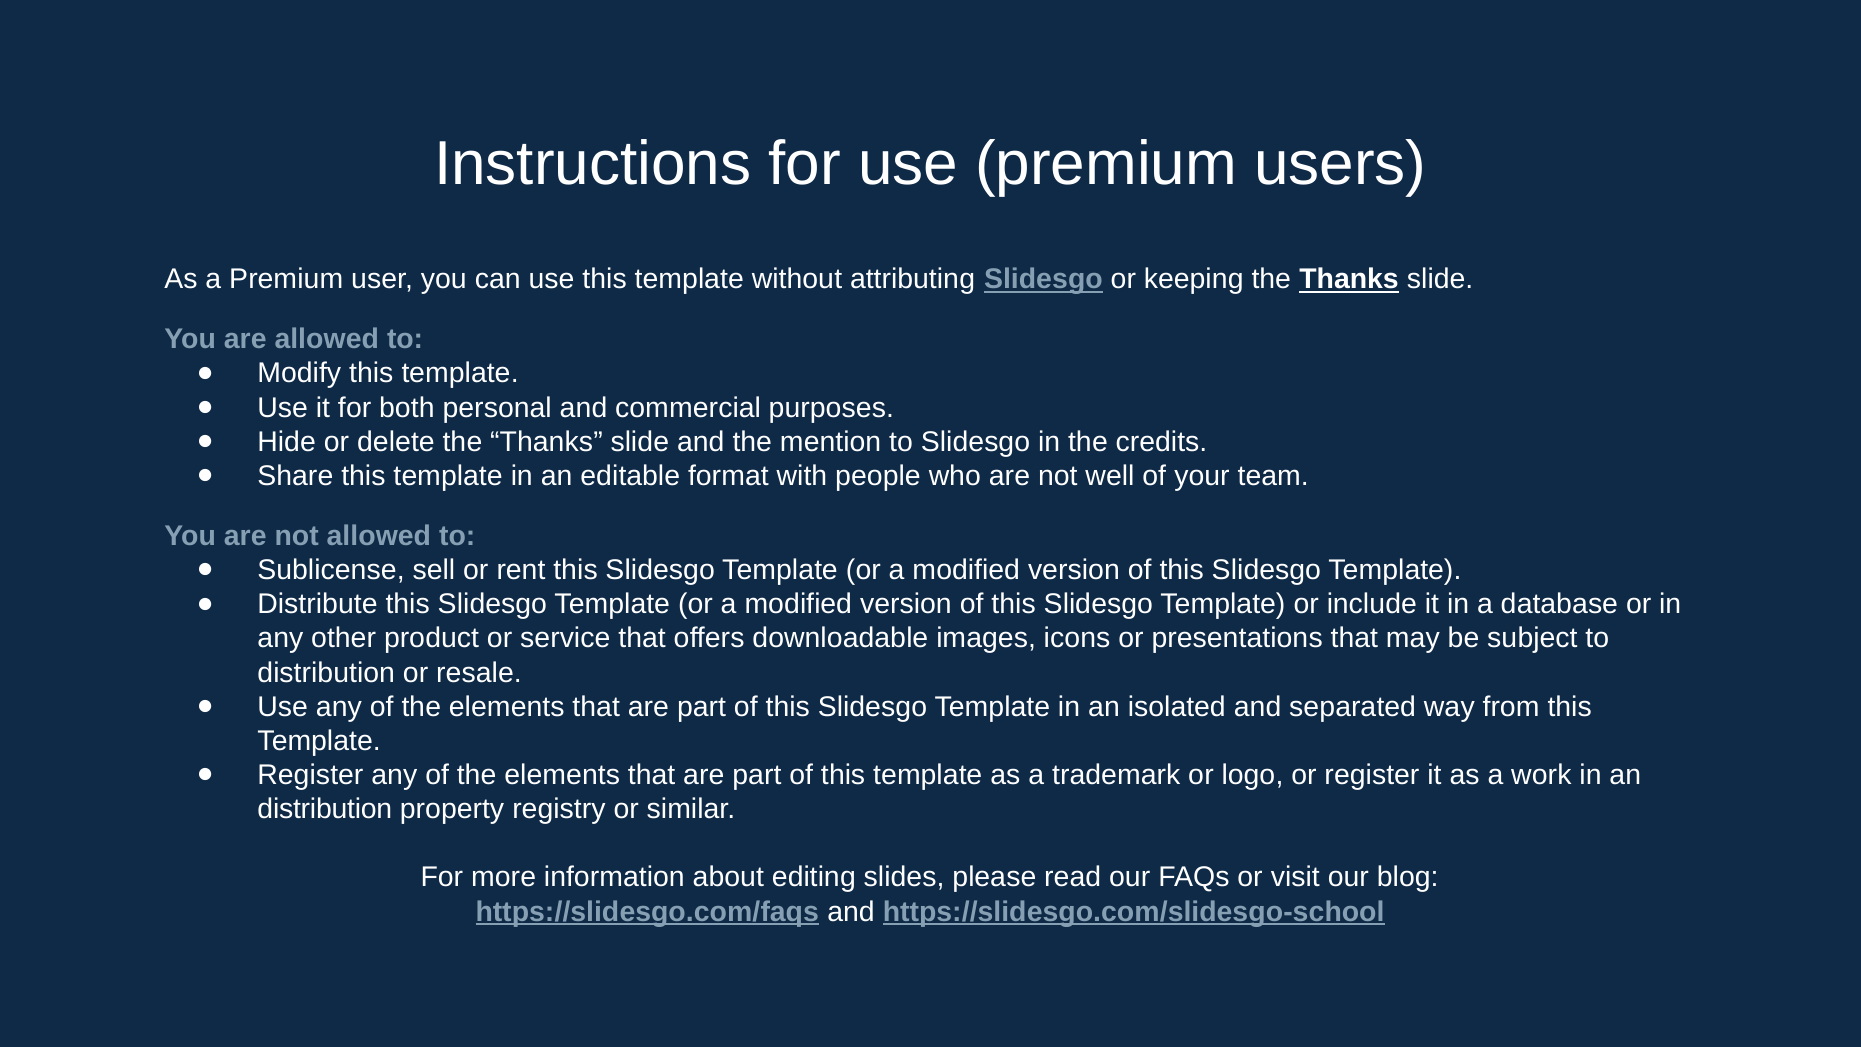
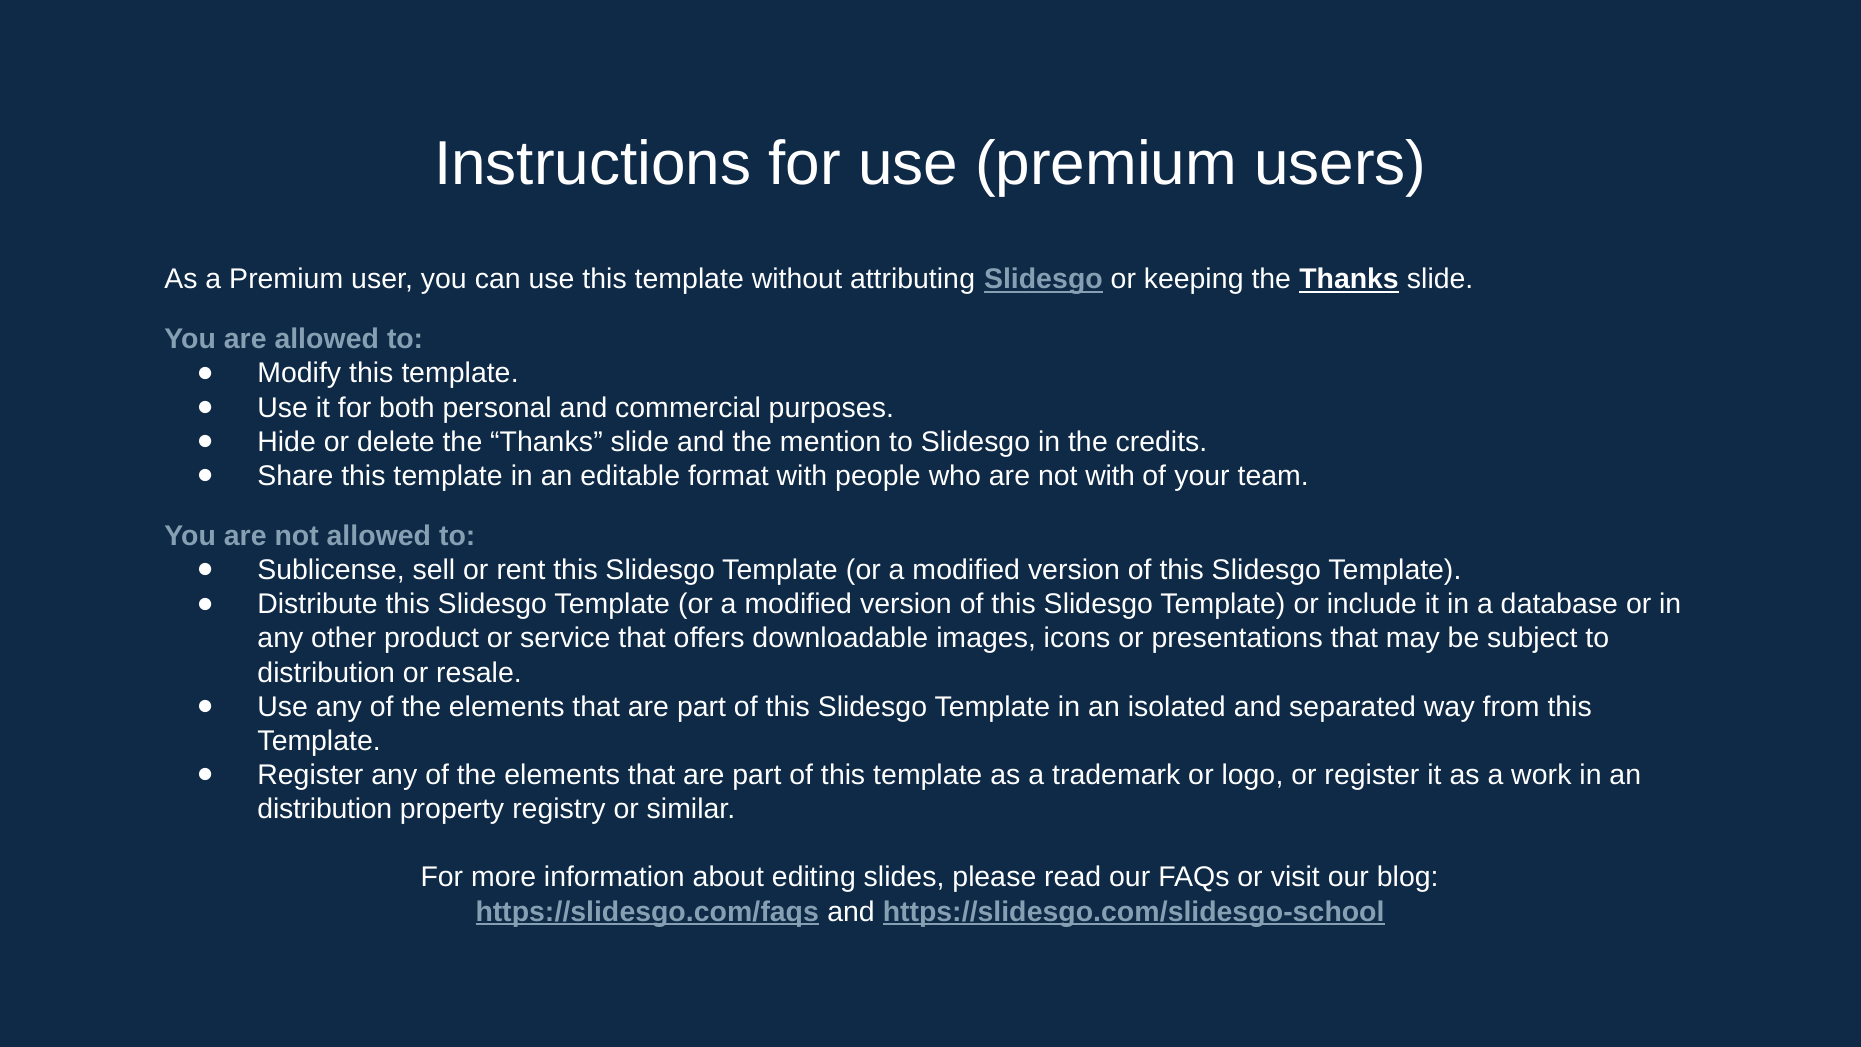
not well: well -> with
